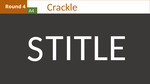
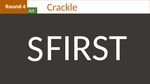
TITLE: TITLE -> FIRST
